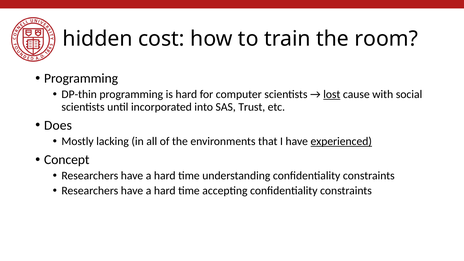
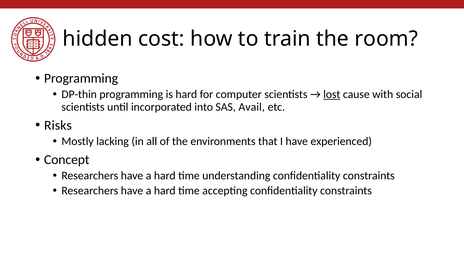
Trust: Trust -> Avail
Does: Does -> Risks
experienced underline: present -> none
